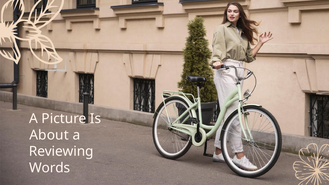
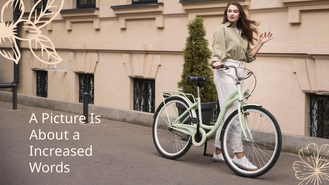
Reviewing: Reviewing -> Increased
